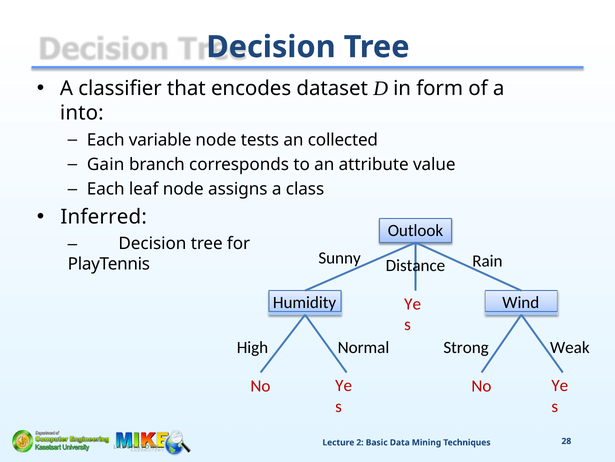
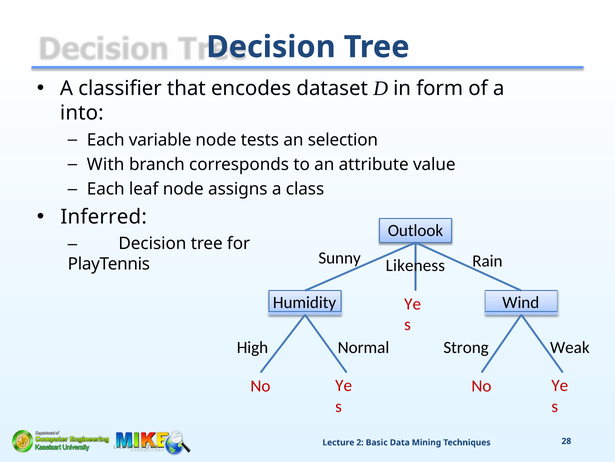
collected: collected -> selection
Gain: Gain -> With
Distance: Distance -> Likeness
